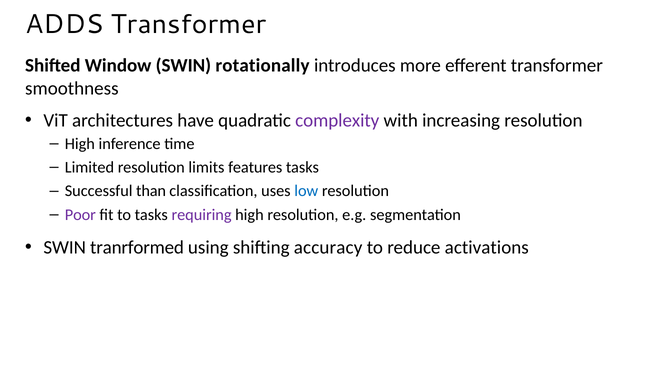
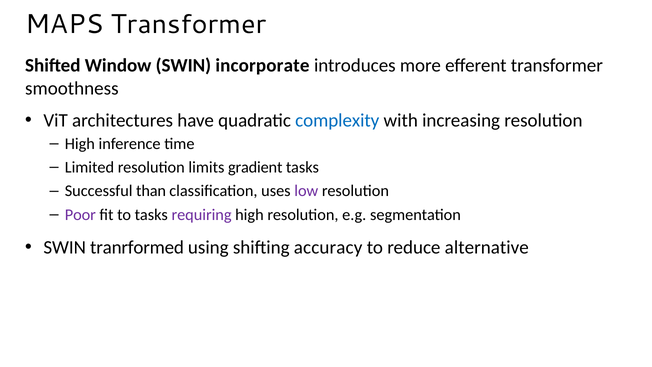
ADDS: ADDS -> MAPS
rotationally: rotationally -> incorporate
complexity colour: purple -> blue
features: features -> gradient
low colour: blue -> purple
activations: activations -> alternative
